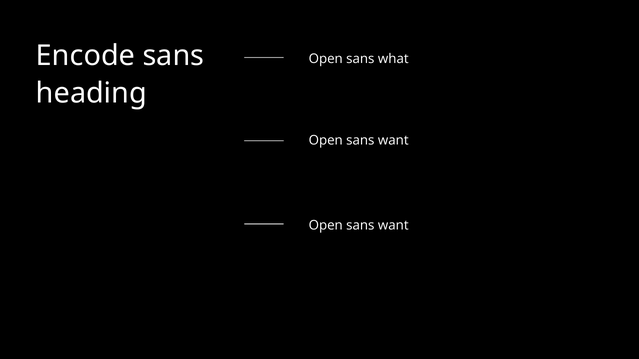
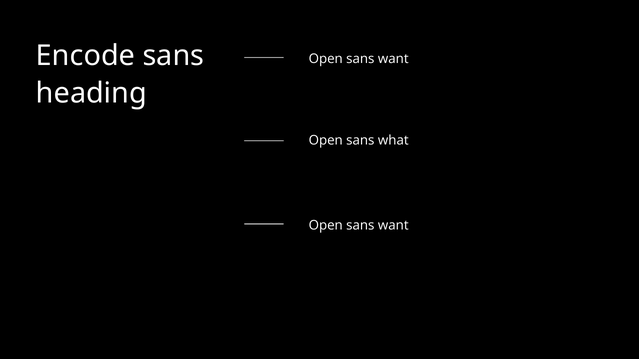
what at (393, 59): what -> want
want at (393, 141): want -> what
